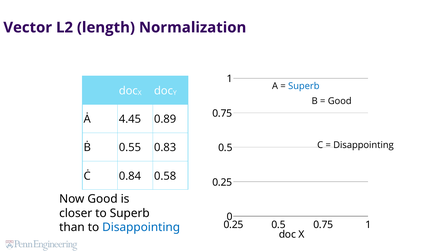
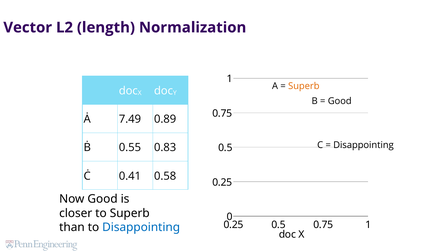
Superb at (304, 86) colour: blue -> orange
4.45: 4.45 -> 7.49
0.84: 0.84 -> 0.41
